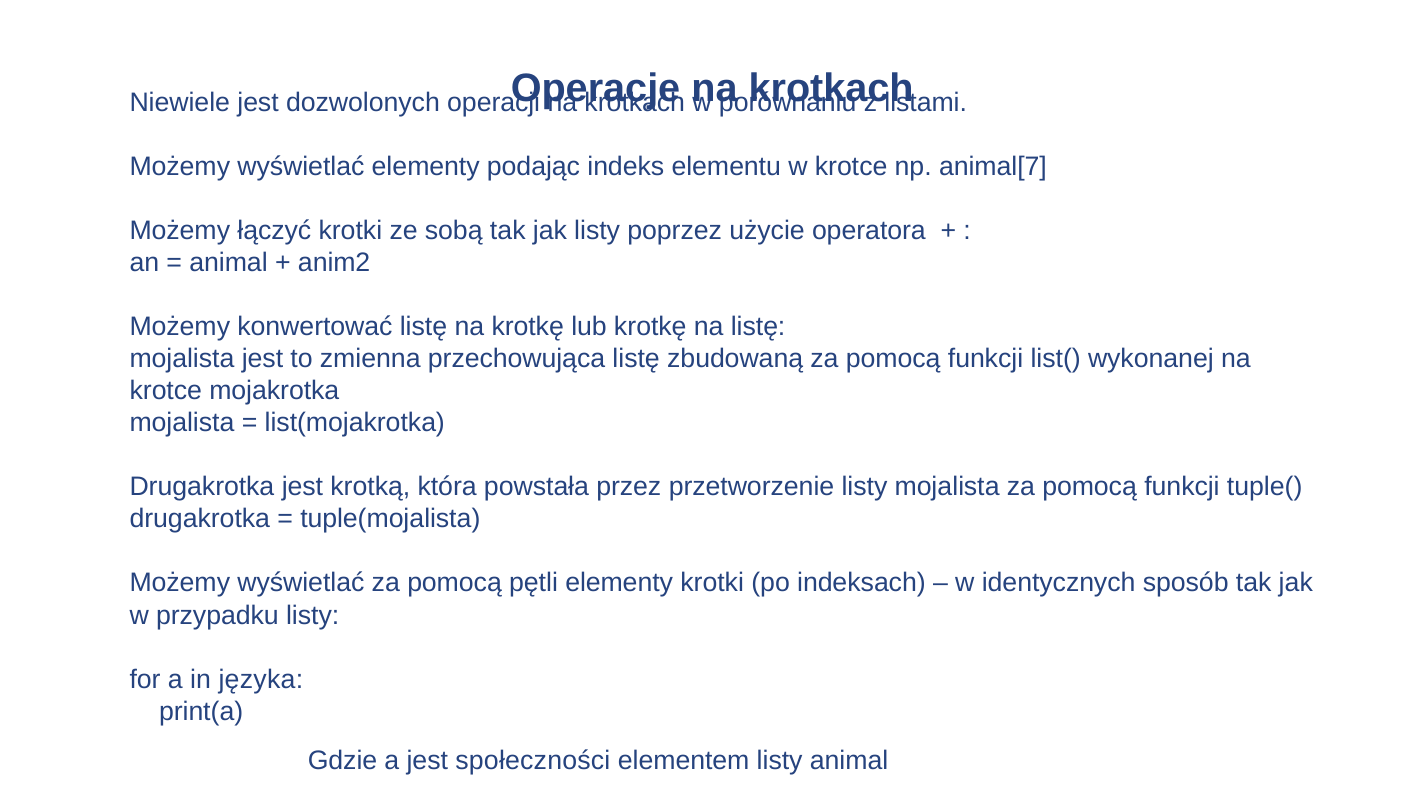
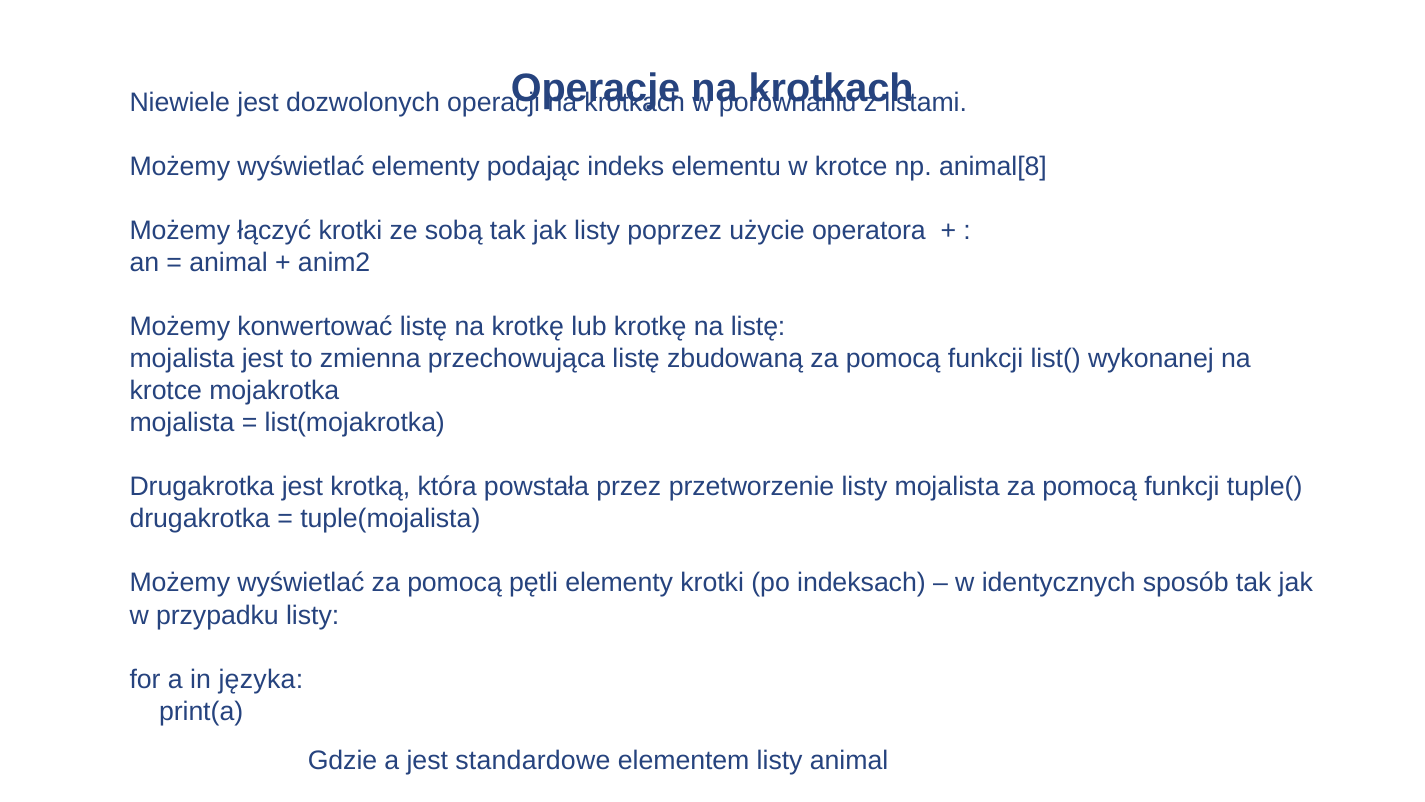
animal[7: animal[7 -> animal[8
społeczności: społeczności -> standardowe
